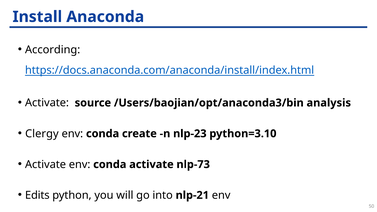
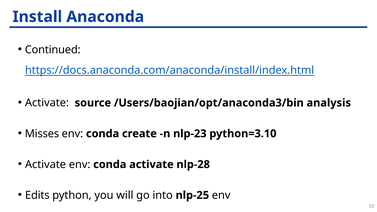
According: According -> Continued
Clergy: Clergy -> Misses
nlp-73: nlp-73 -> nlp-28
nlp-21: nlp-21 -> nlp-25
